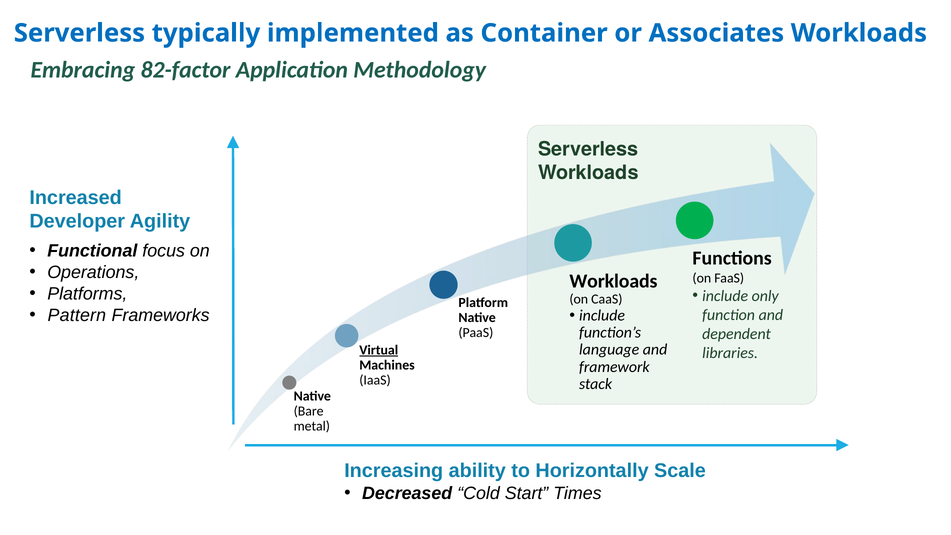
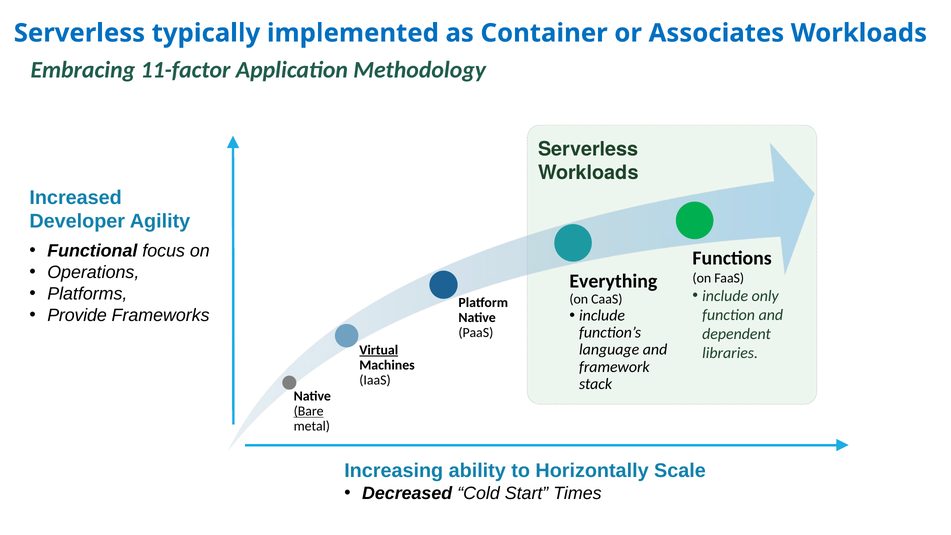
82-factor: 82-factor -> 11-factor
Workloads at (613, 281): Workloads -> Everything
Pattern: Pattern -> Provide
Bare underline: none -> present
